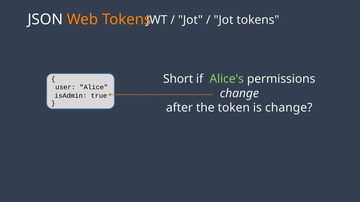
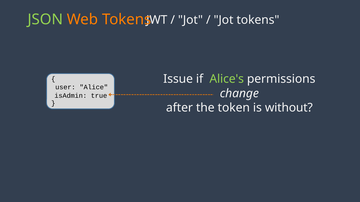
JSON colour: white -> light green
Short: Short -> Issue
is change: change -> without
